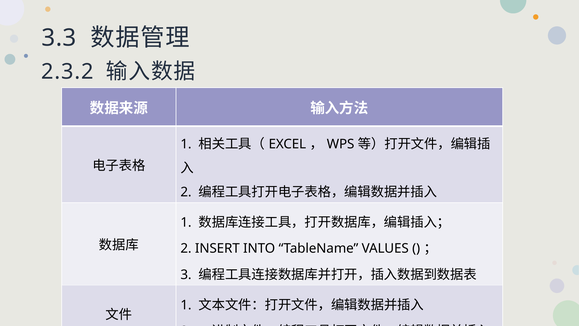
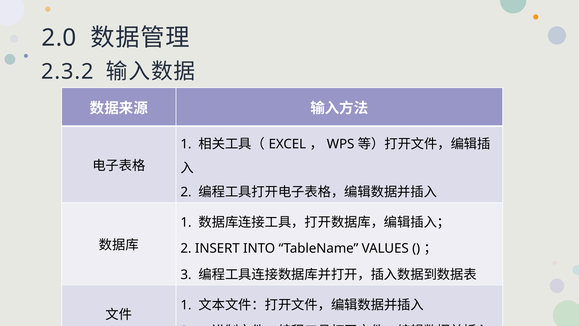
3.3: 3.3 -> 2.0
